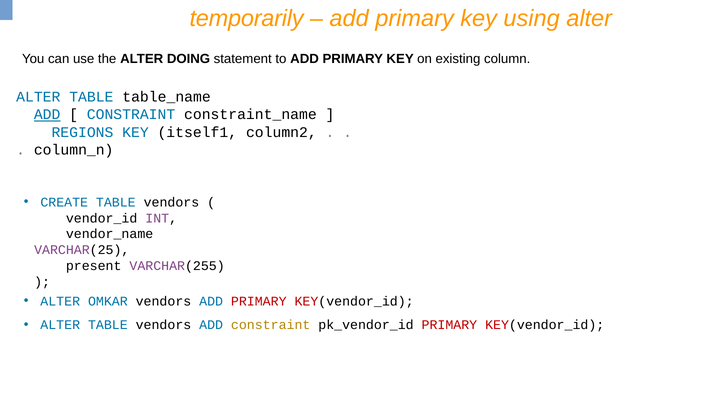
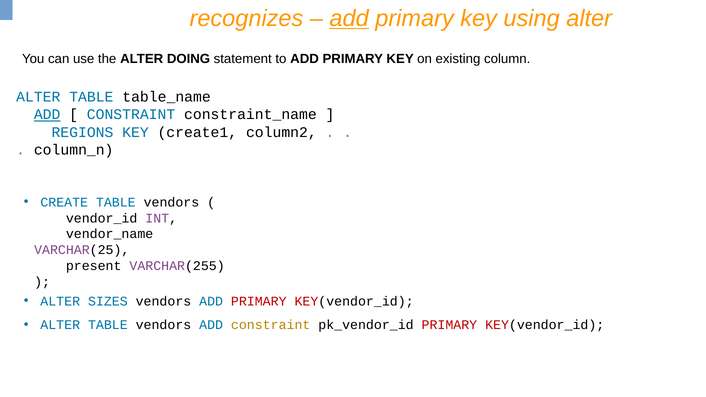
temporarily: temporarily -> recognizes
add at (349, 18) underline: none -> present
itself1: itself1 -> create1
OMKAR: OMKAR -> SIZES
